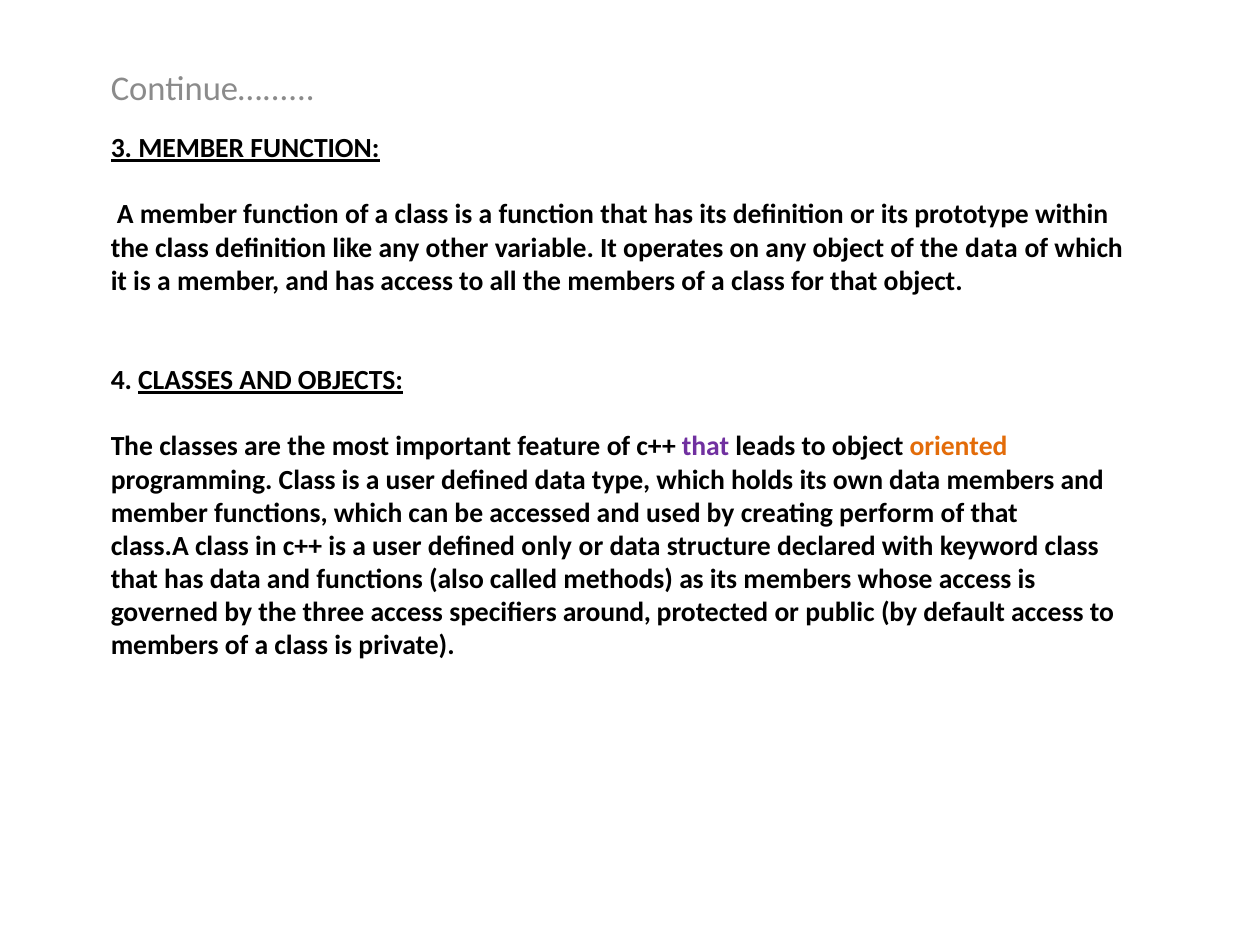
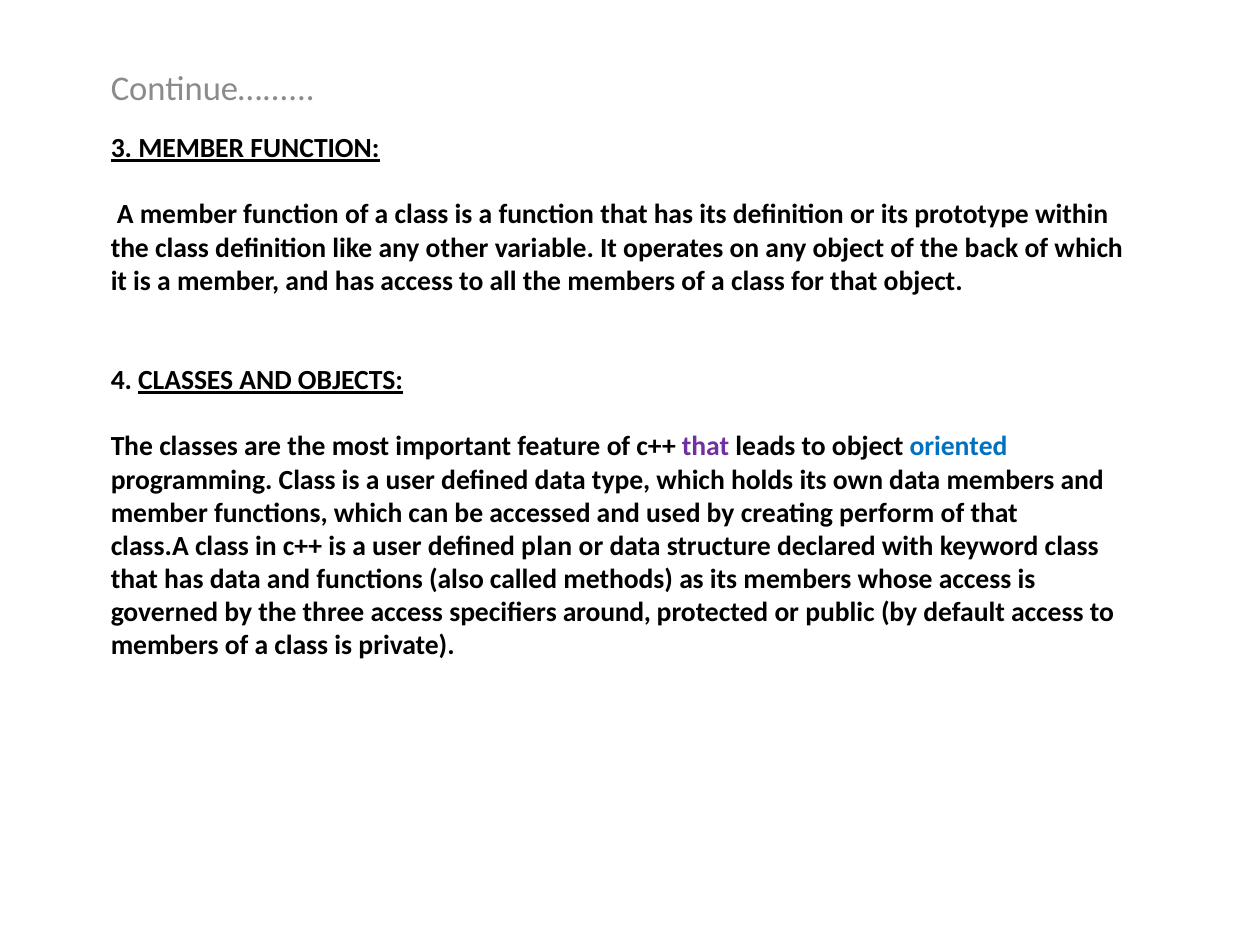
the data: data -> back
oriented colour: orange -> blue
only: only -> plan
